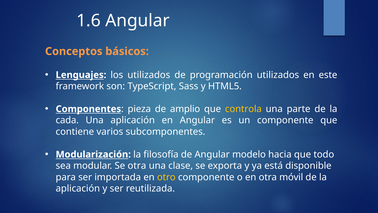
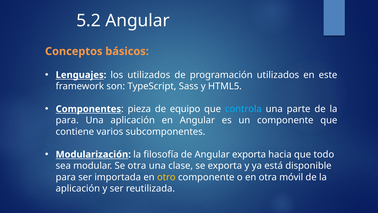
1.6: 1.6 -> 5.2
amplio: amplio -> equipo
controla colour: yellow -> light blue
cada at (67, 120): cada -> para
Angular modelo: modelo -> exporta
